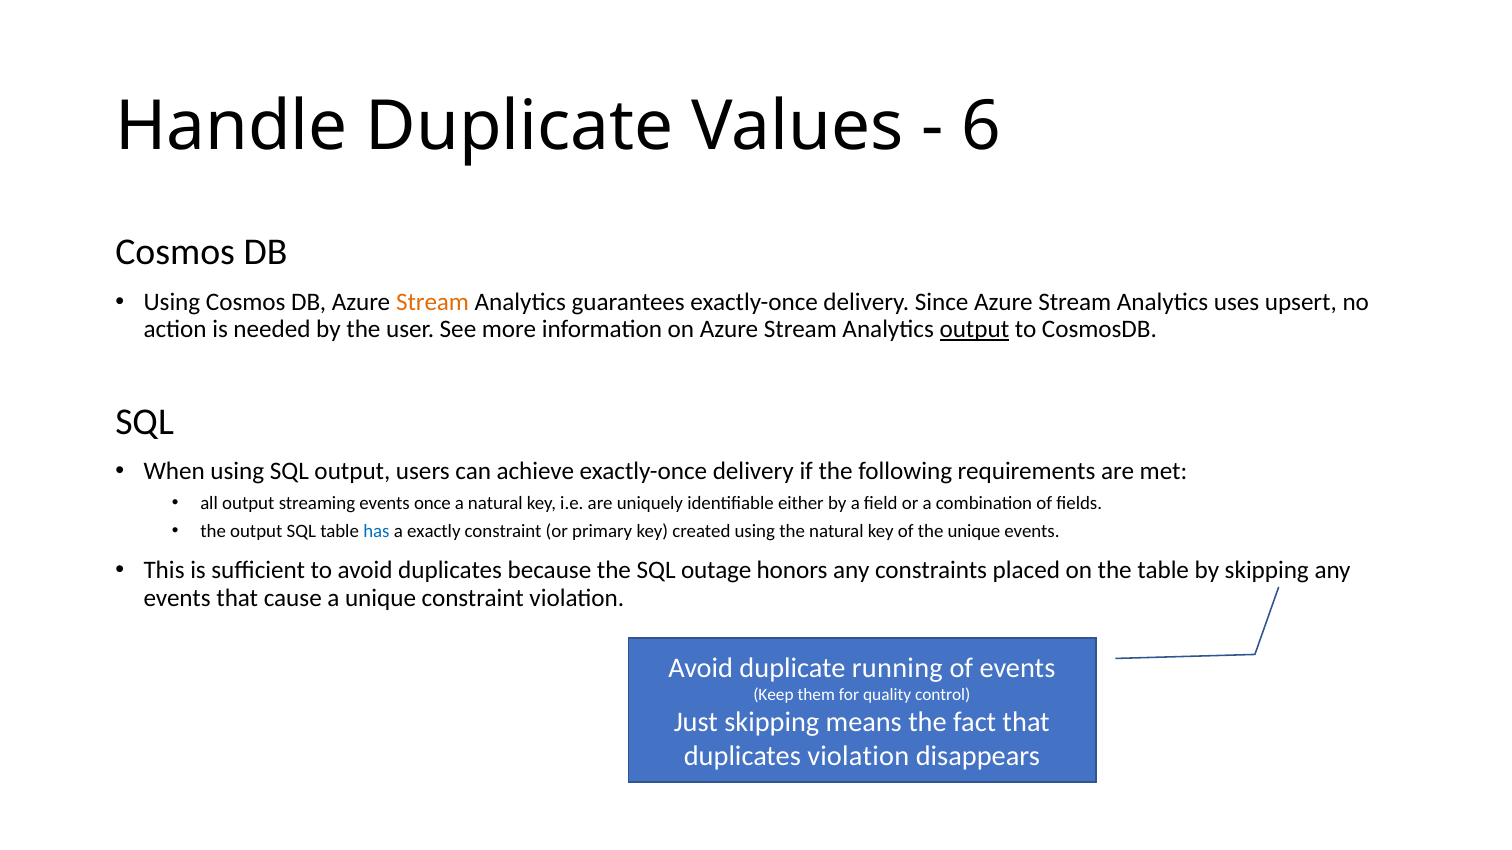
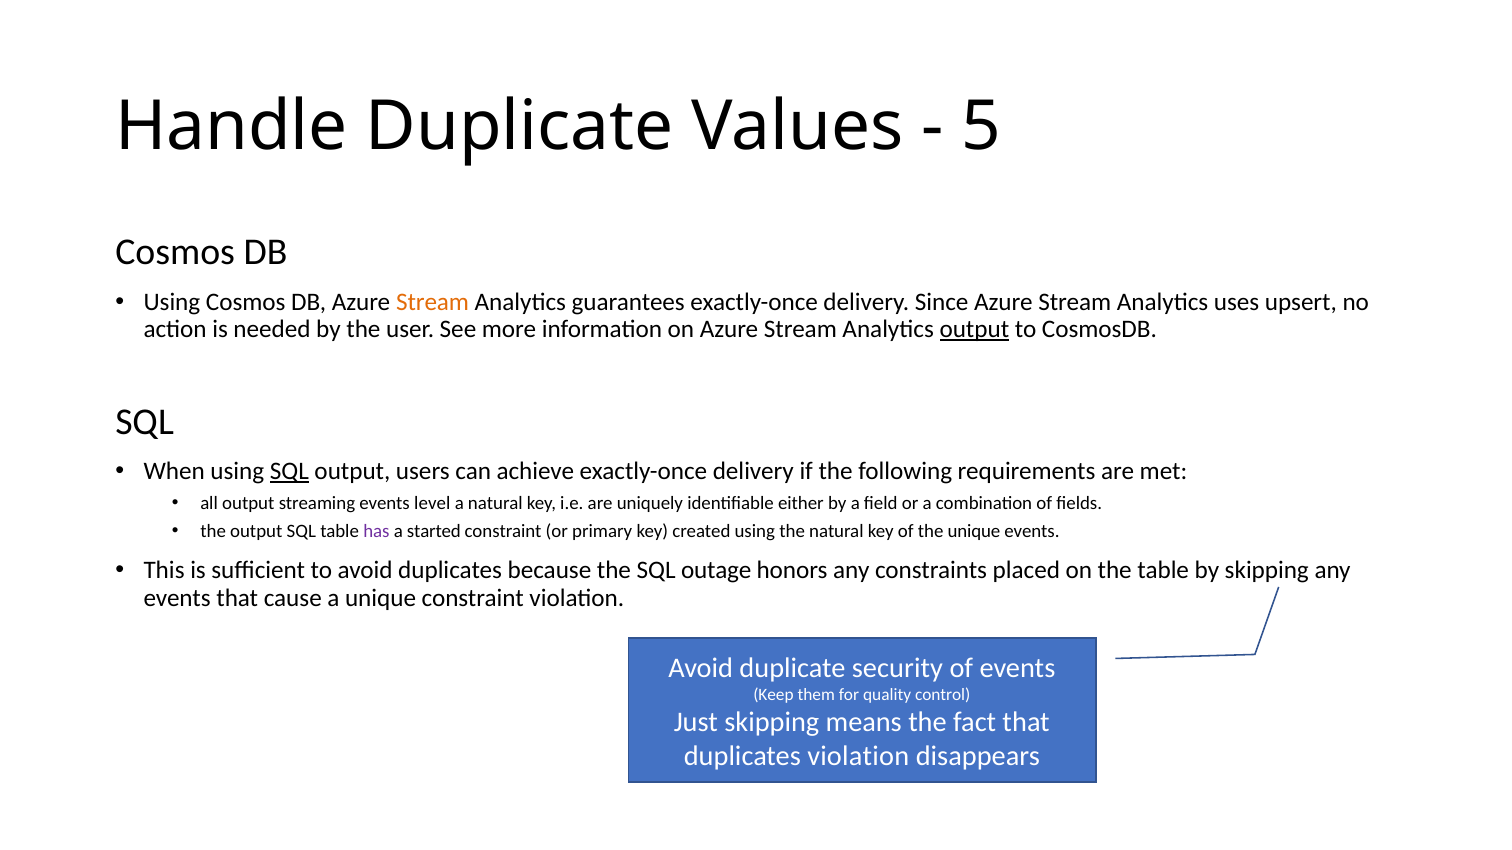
6: 6 -> 5
SQL at (289, 472) underline: none -> present
once: once -> level
has colour: blue -> purple
exactly: exactly -> started
running: running -> security
